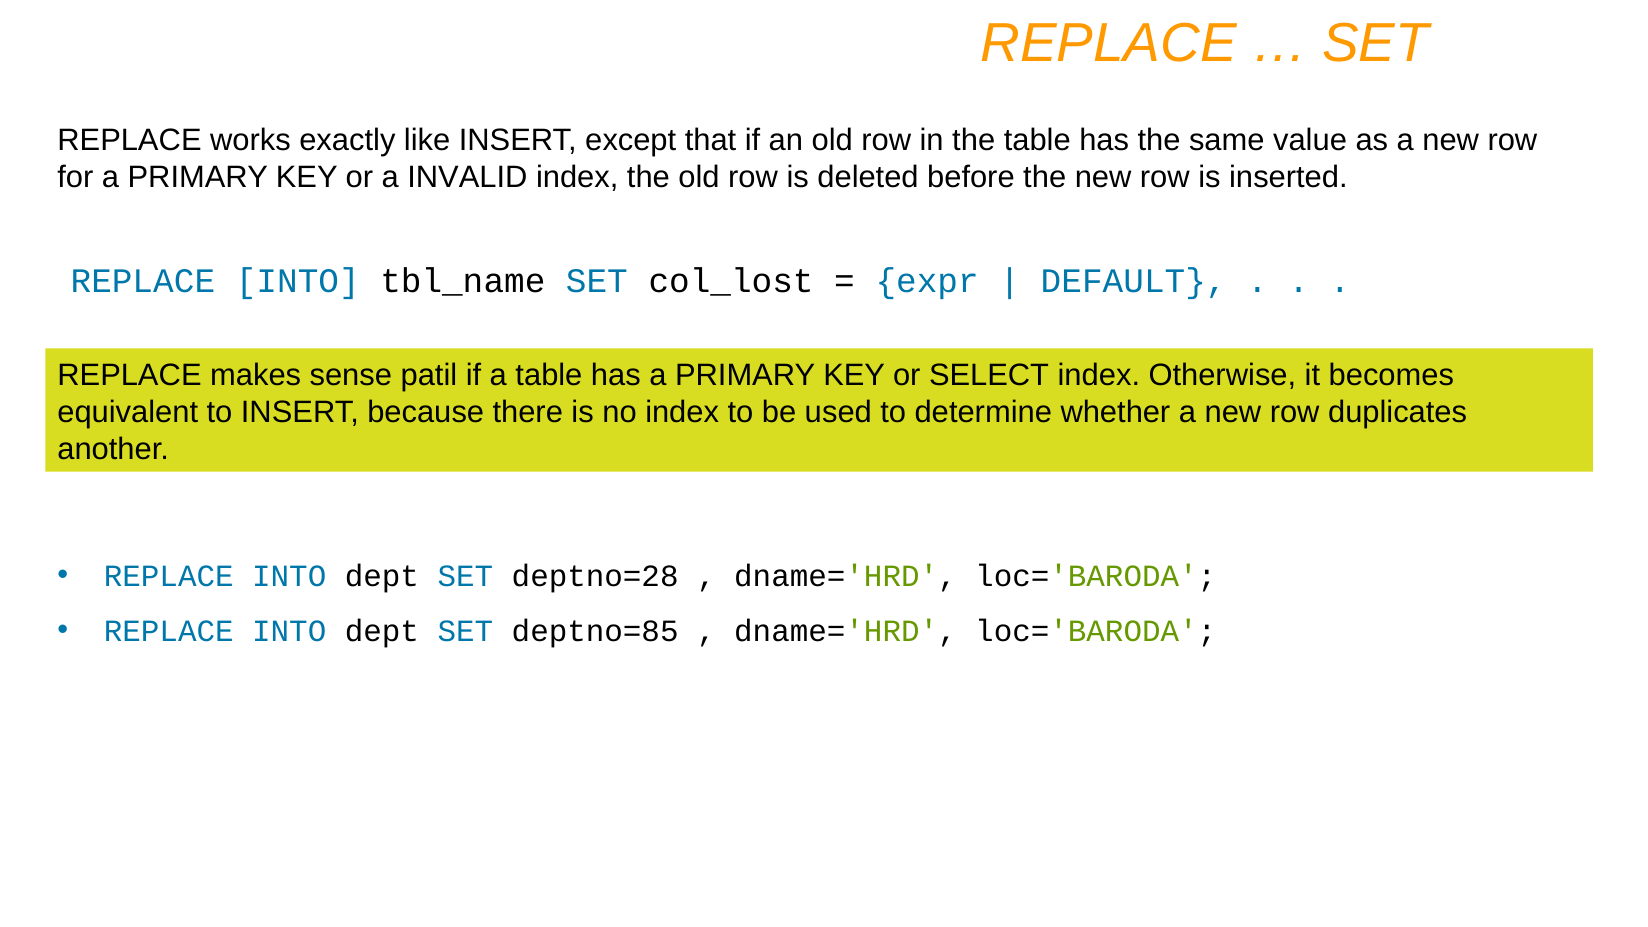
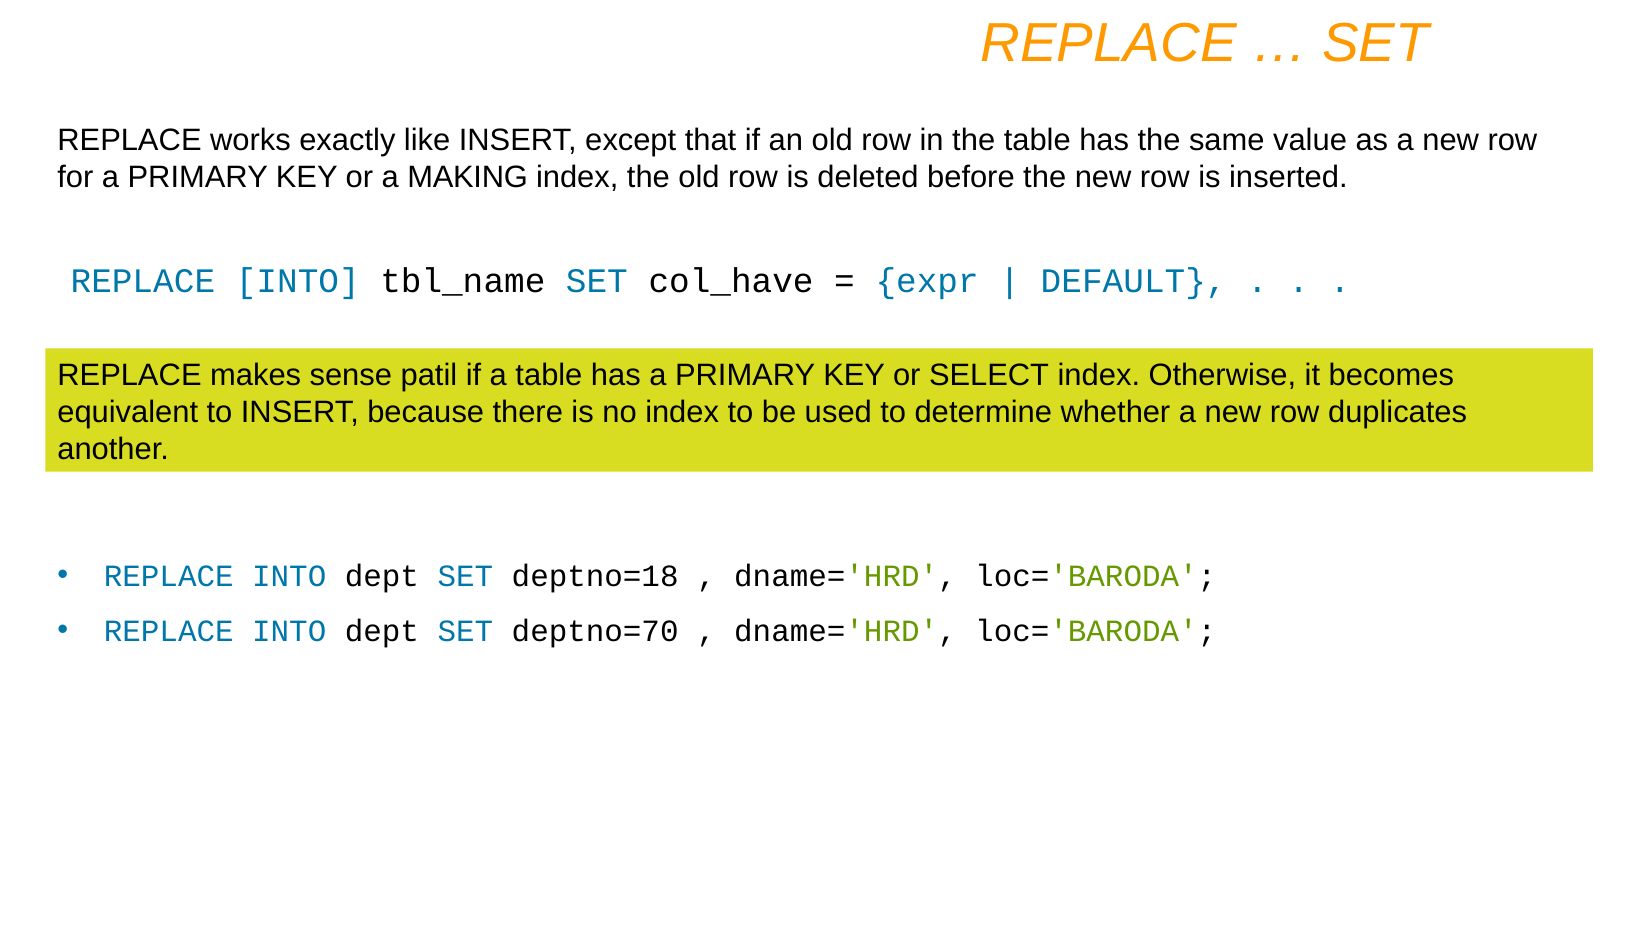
INVALID: INVALID -> MAKING
col_lost: col_lost -> col_have
deptno=28: deptno=28 -> deptno=18
deptno=85: deptno=85 -> deptno=70
